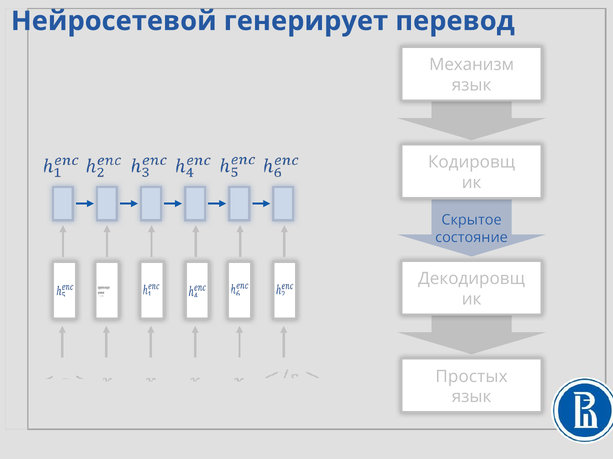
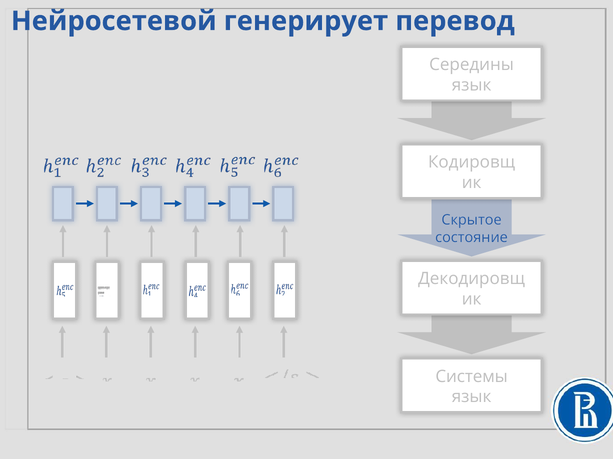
Механизм: Механизм -> Середины
Простых: Простых -> Системы
